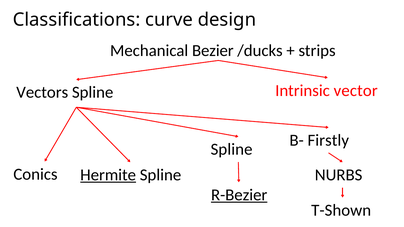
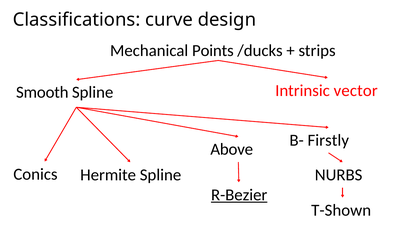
Bezier: Bezier -> Points
Vectors: Vectors -> Smooth
Spline at (232, 150): Spline -> Above
Hermite underline: present -> none
